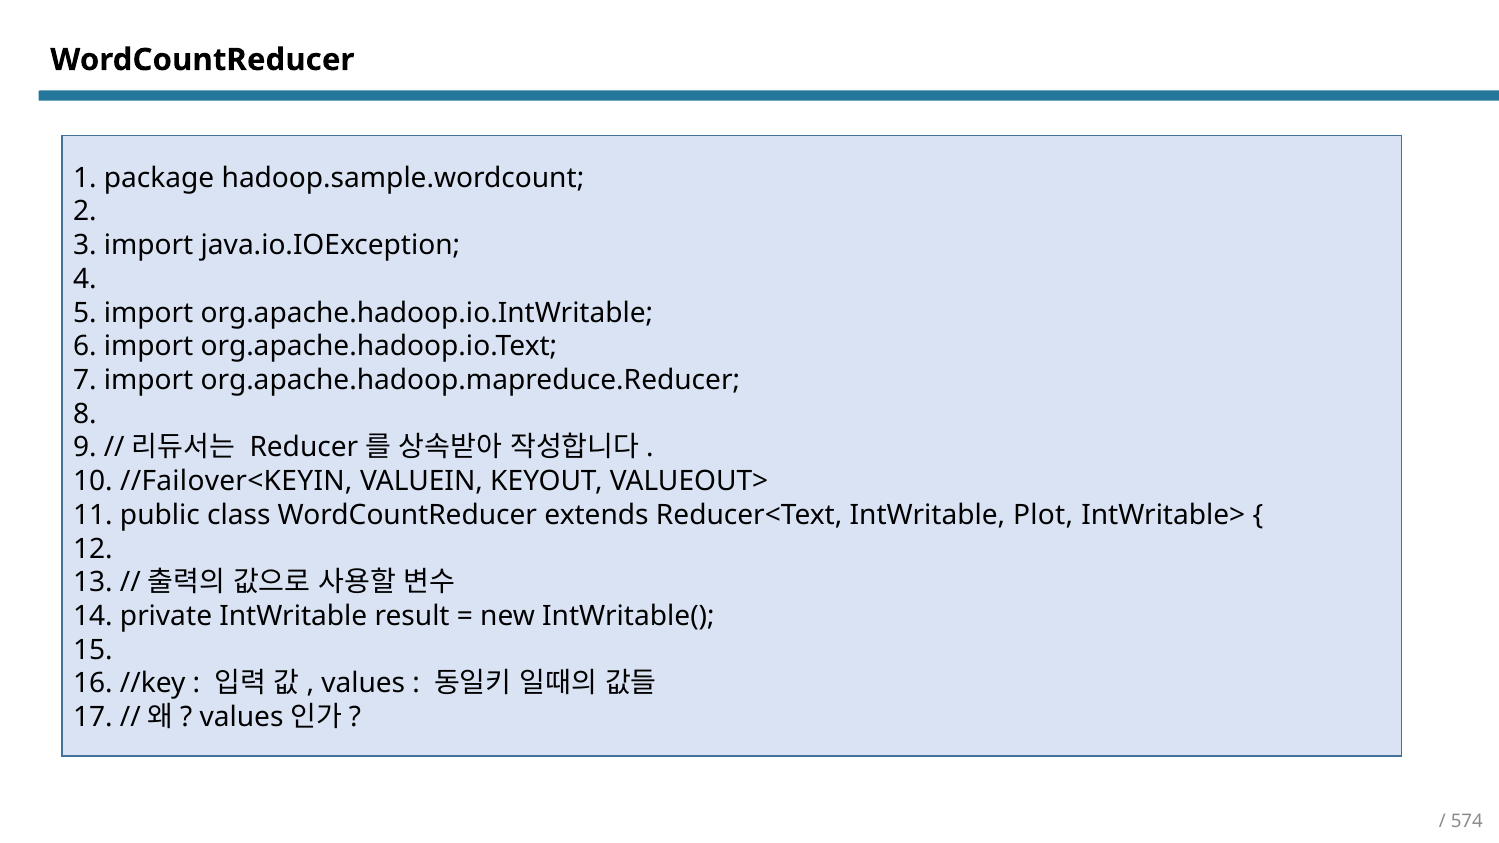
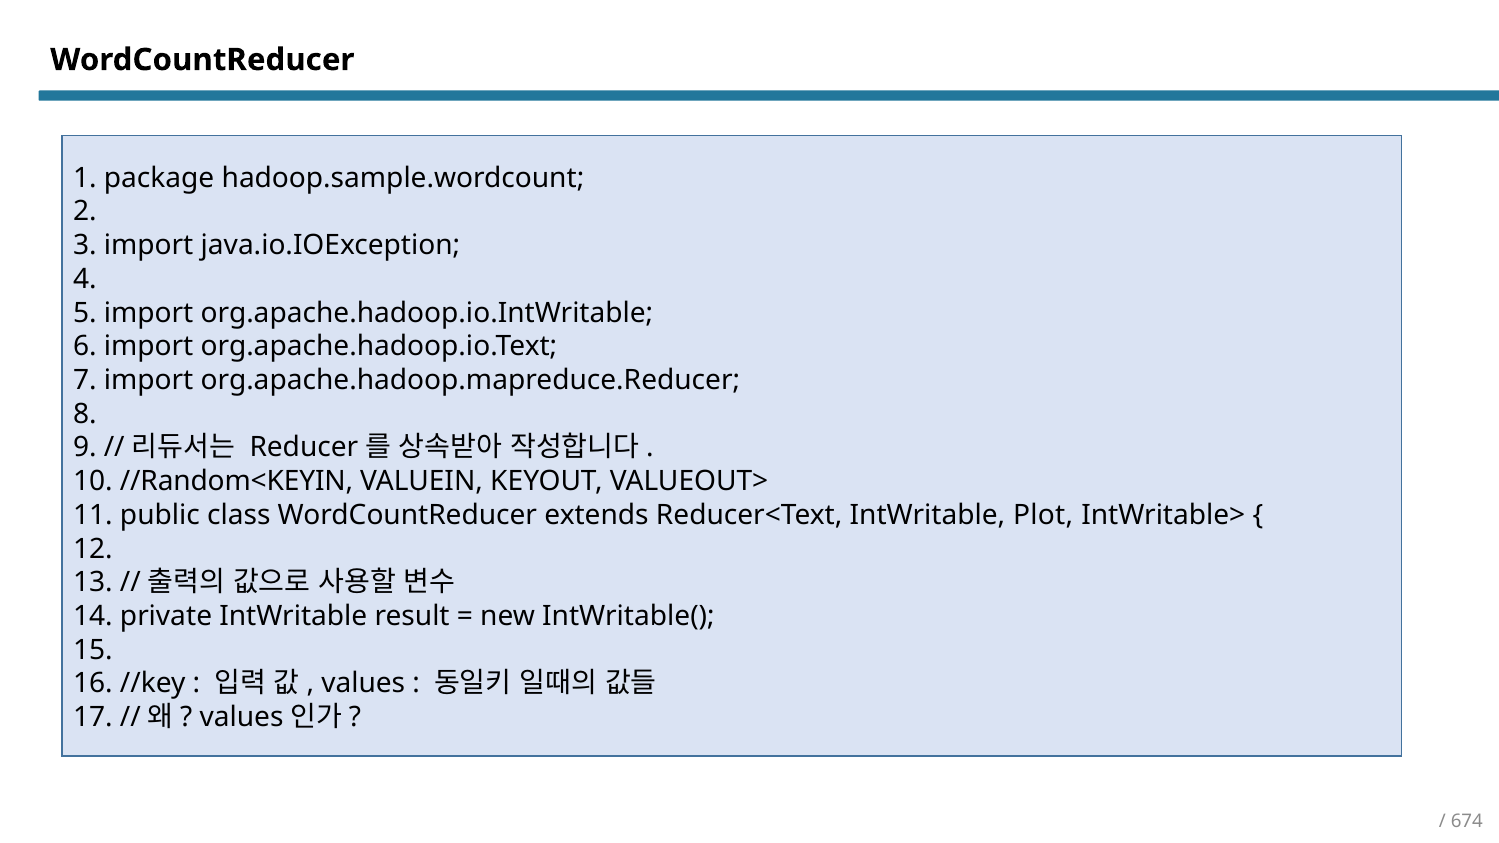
//Failover<KEYIN: //Failover<KEYIN -> //Random<KEYIN
574: 574 -> 674
